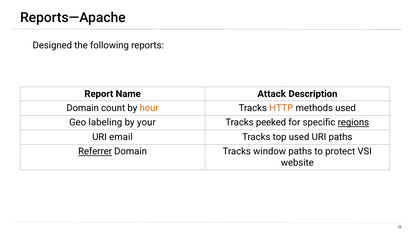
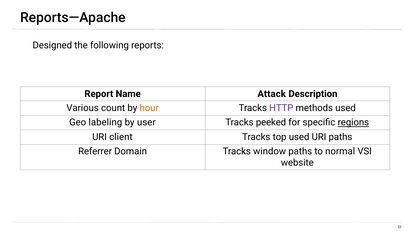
Domain at (83, 108): Domain -> Various
HTTP colour: orange -> purple
your: your -> user
email: email -> client
Referrer underline: present -> none
protect: protect -> normal
